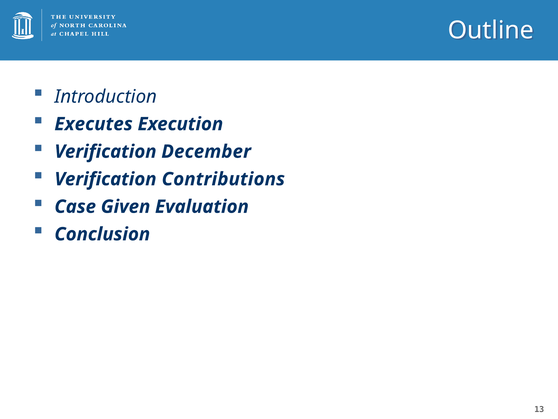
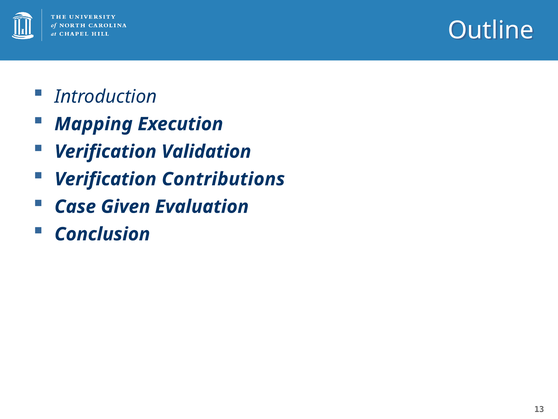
Executes: Executes -> Mapping
December: December -> Validation
